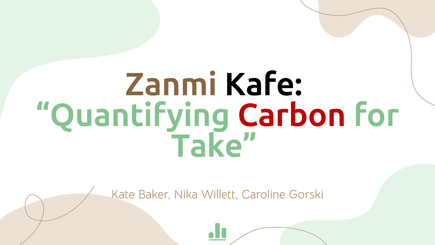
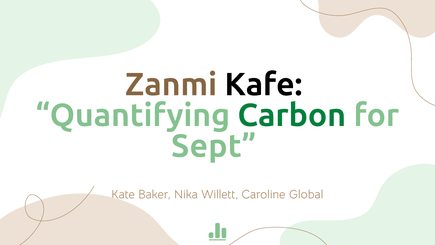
Carbon colour: red -> green
Take: Take -> Sept
Gorski: Gorski -> Global
